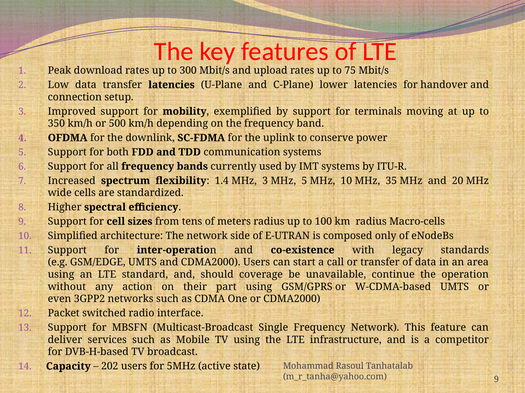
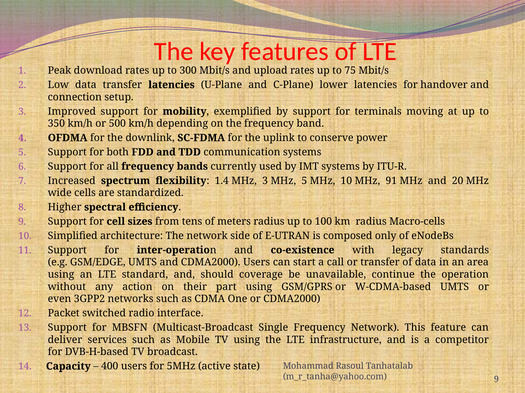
35: 35 -> 91
202: 202 -> 400
